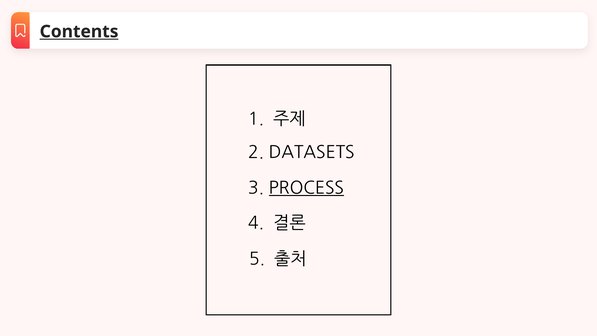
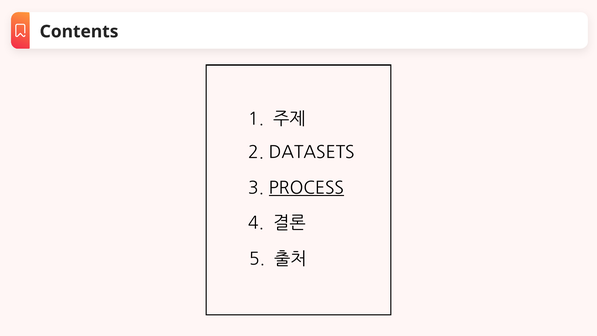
Contents underline: present -> none
